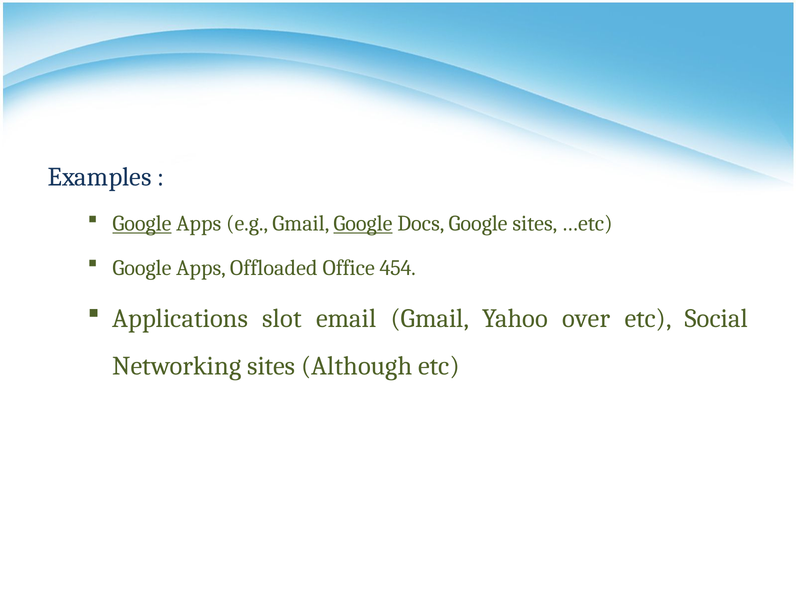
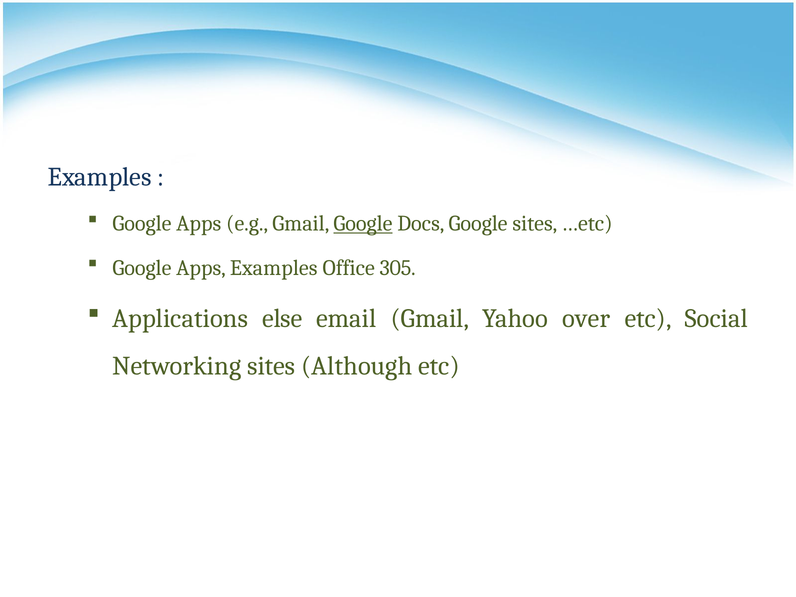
Google at (142, 224) underline: present -> none
Apps Offloaded: Offloaded -> Examples
454: 454 -> 305
slot: slot -> else
